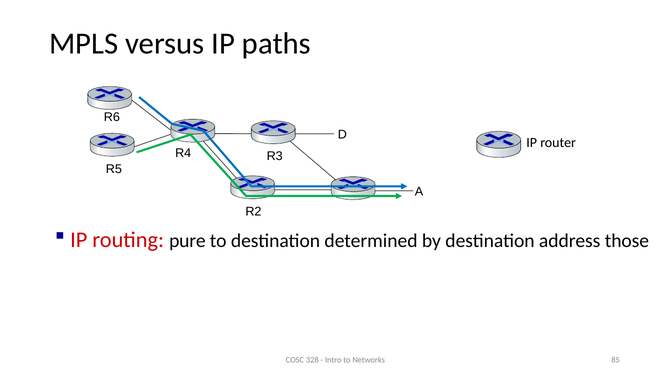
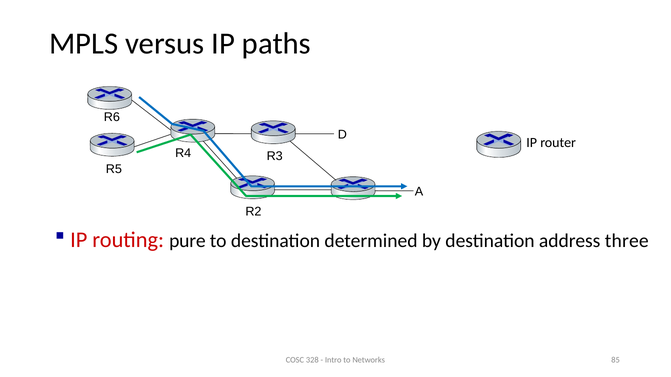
those: those -> three
